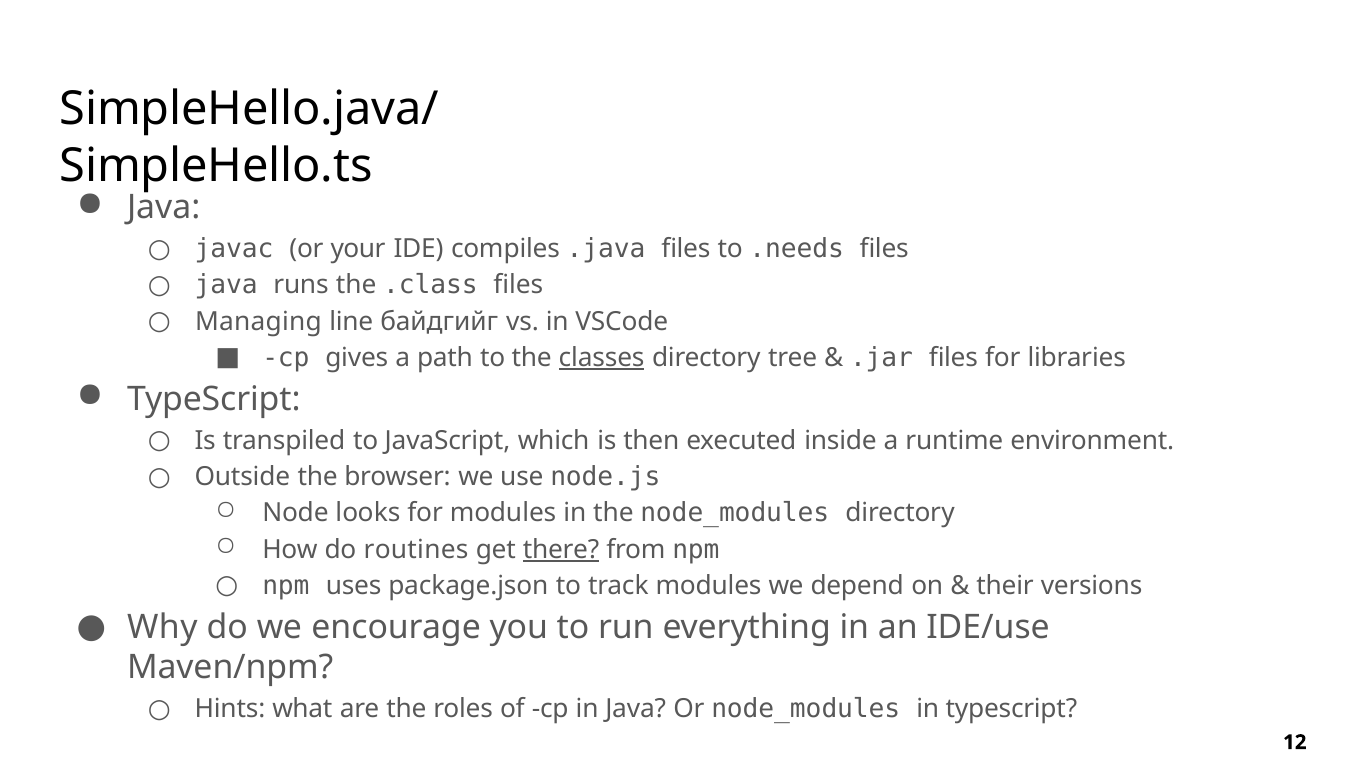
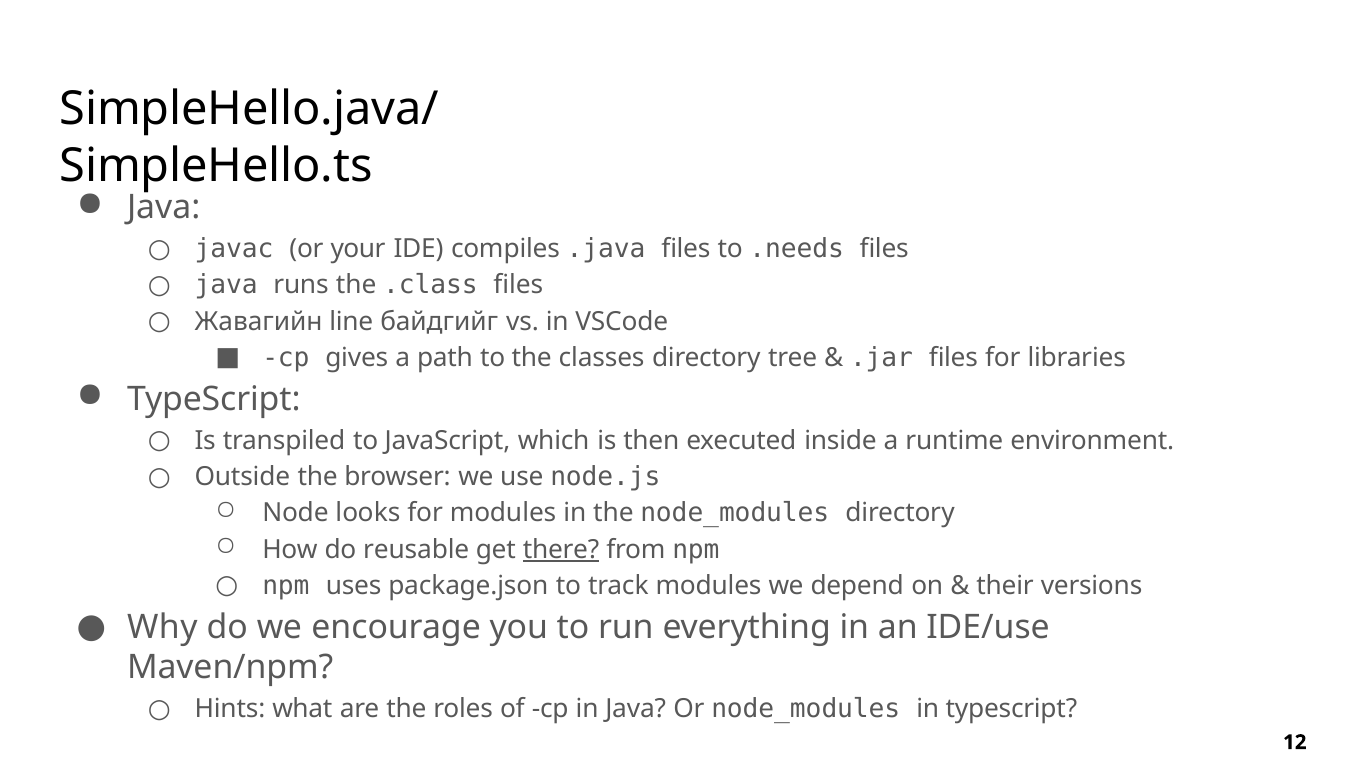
Managing: Managing -> Жавагийн
classes underline: present -> none
routines: routines -> reusable
